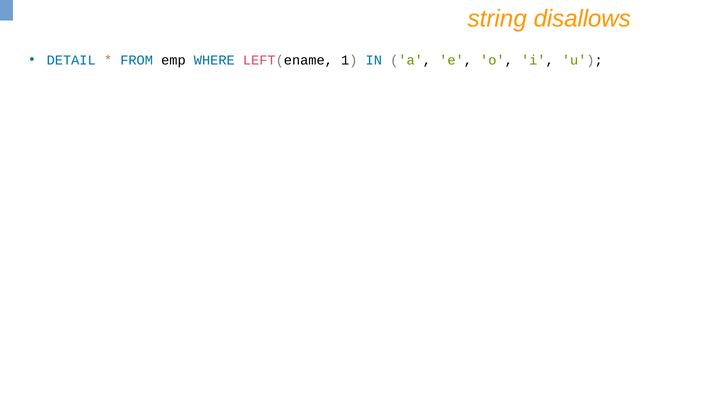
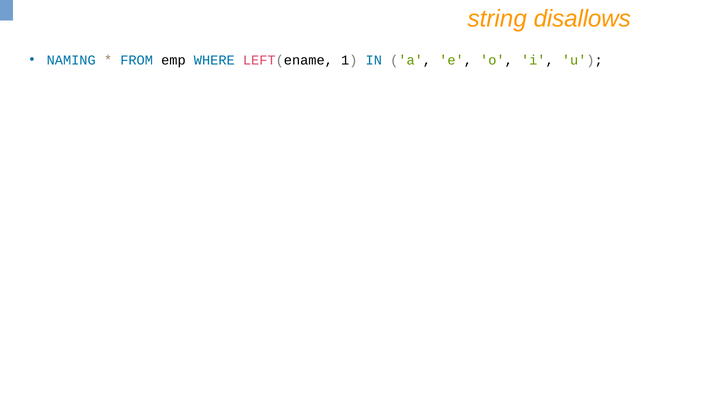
DETAIL: DETAIL -> NAMING
